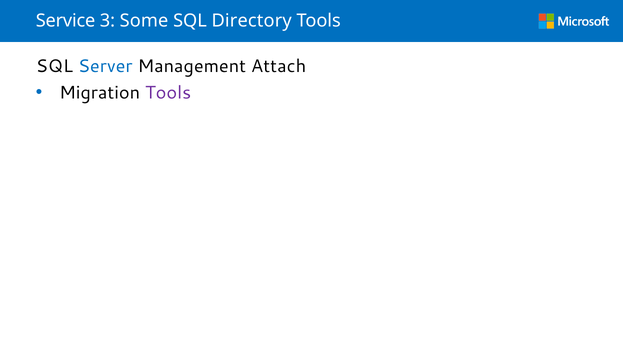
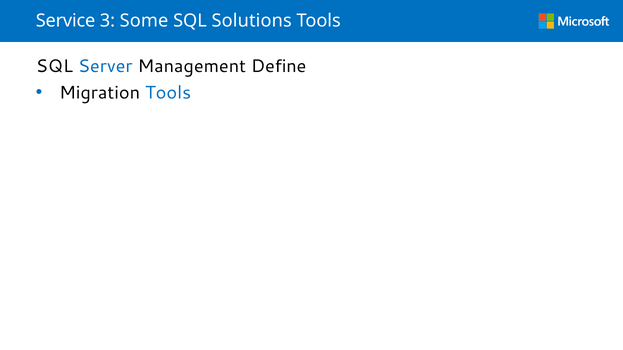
Directory: Directory -> Solutions
Attach: Attach -> Define
Tools at (168, 93) colour: purple -> blue
